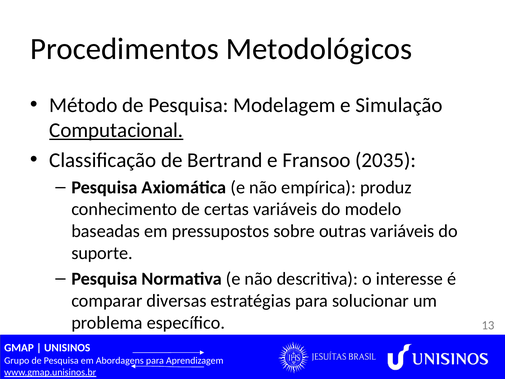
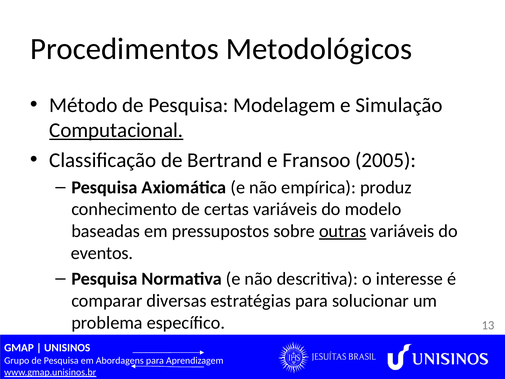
2035: 2035 -> 2005
outras underline: none -> present
suporte: suporte -> eventos
